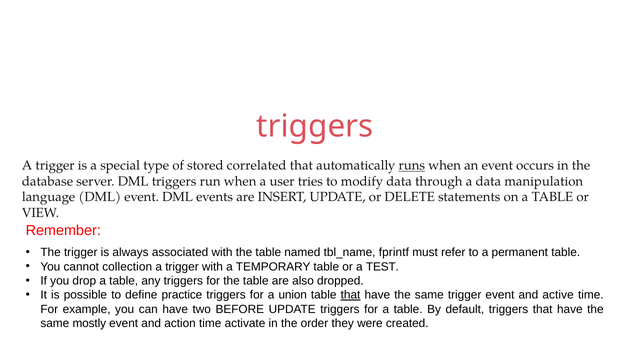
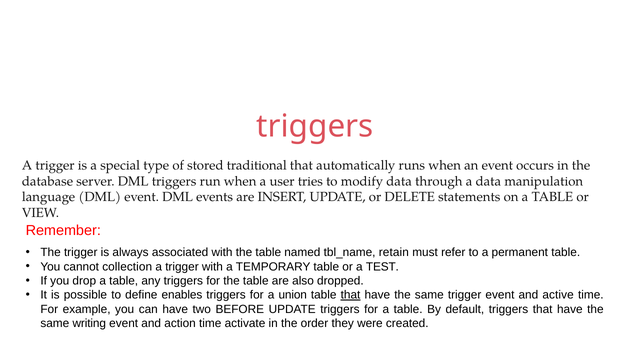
correlated: correlated -> traditional
runs underline: present -> none
fprintf: fprintf -> retain
practice: practice -> enables
mostly: mostly -> writing
